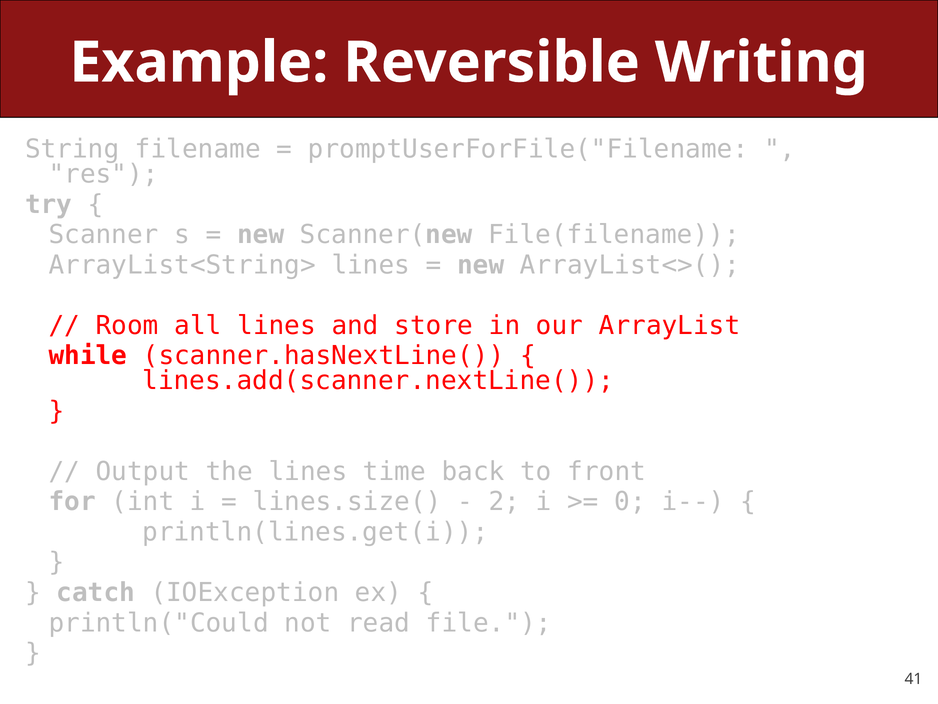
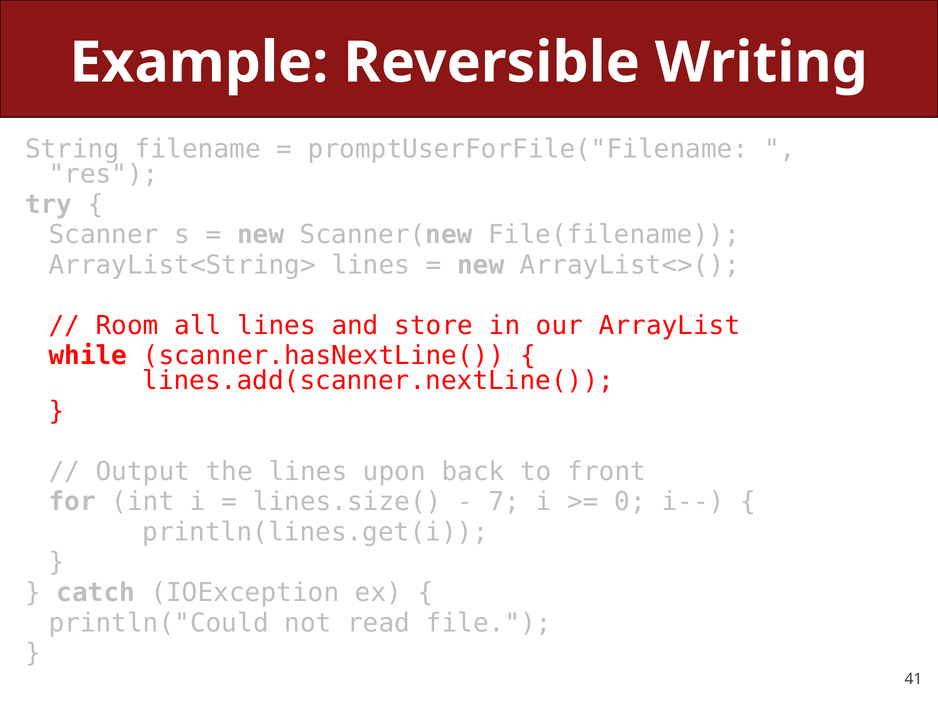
time: time -> upon
2: 2 -> 7
